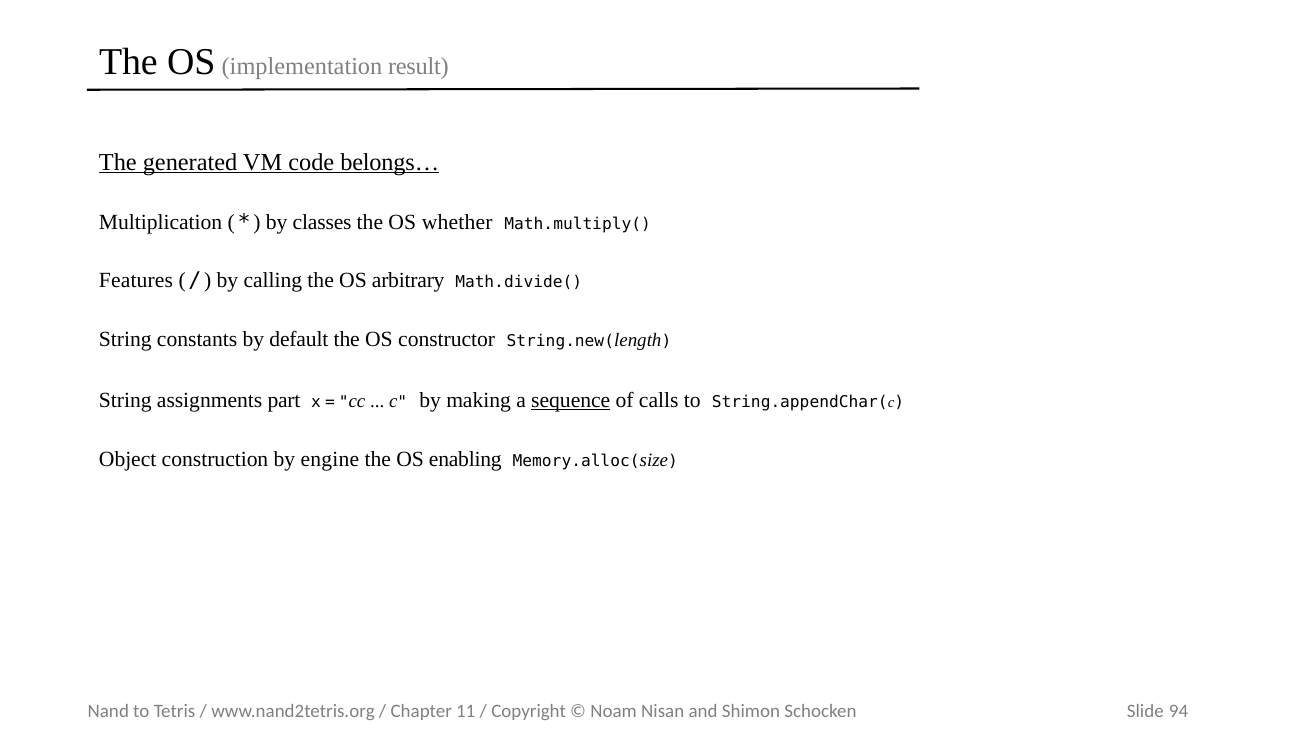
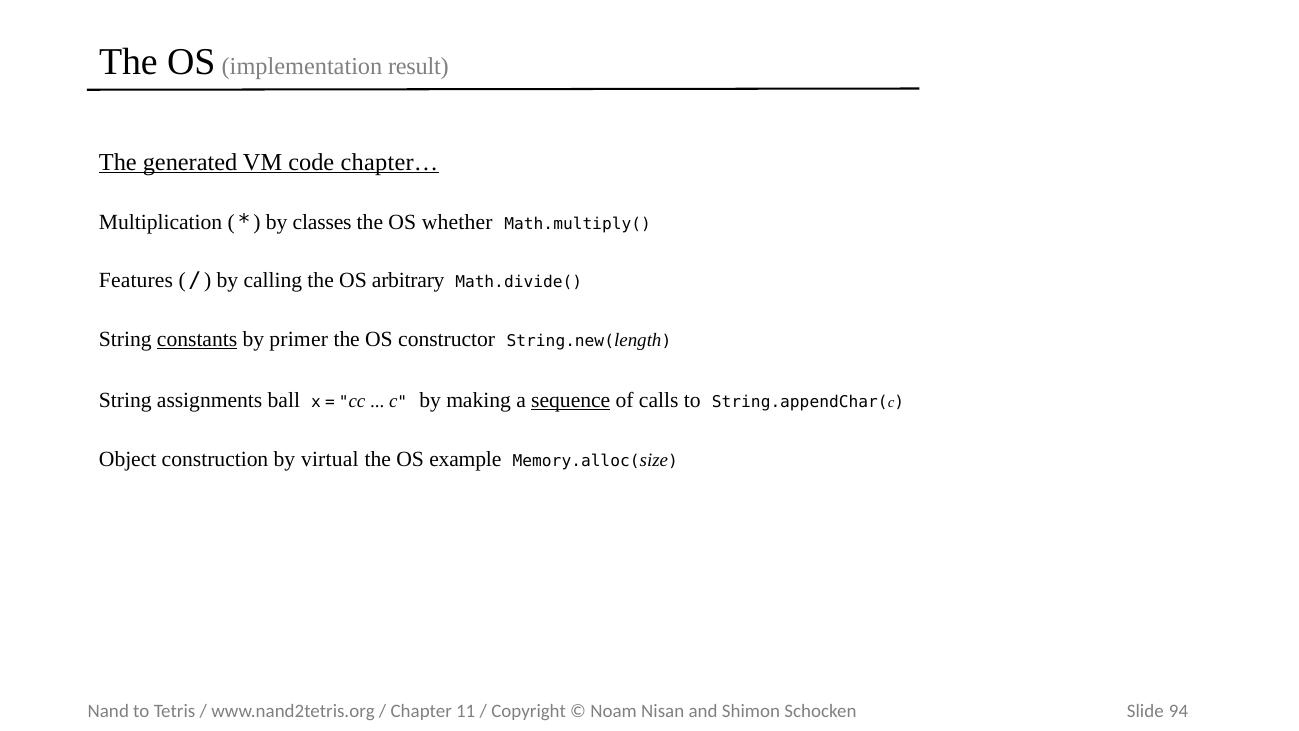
belongs…: belongs… -> chapter…
constants underline: none -> present
default: default -> primer
part: part -> ball
engine: engine -> virtual
enabling: enabling -> example
